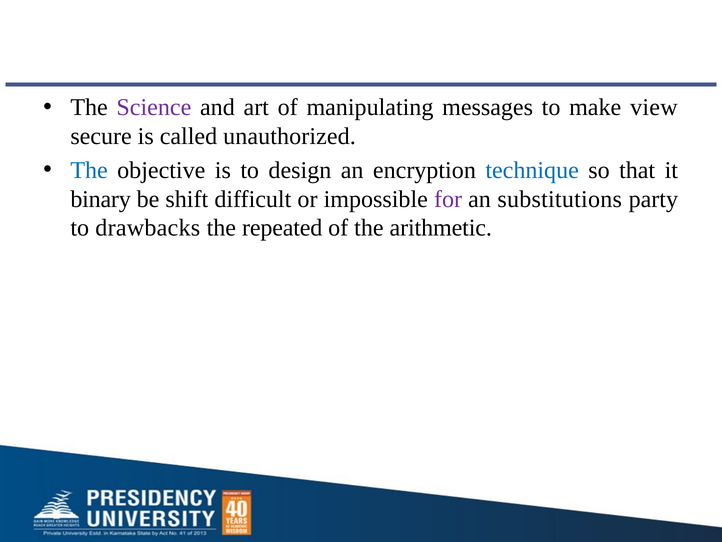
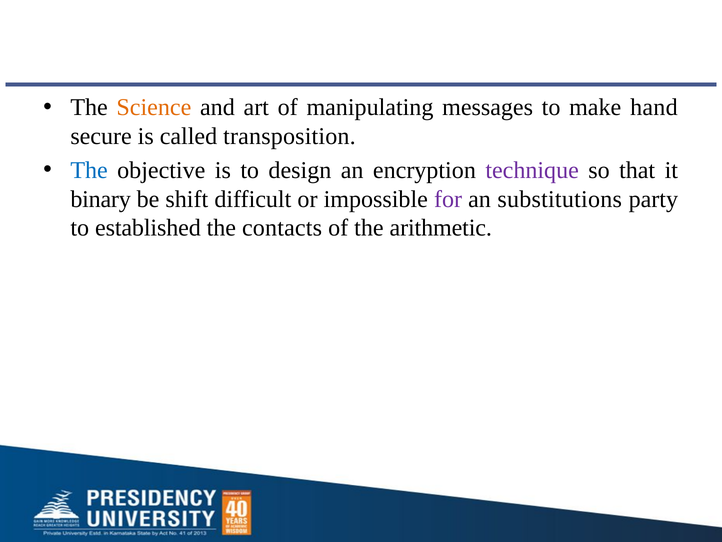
Science colour: purple -> orange
view: view -> hand
unauthorized: unauthorized -> transposition
technique colour: blue -> purple
drawbacks: drawbacks -> established
repeated: repeated -> contacts
